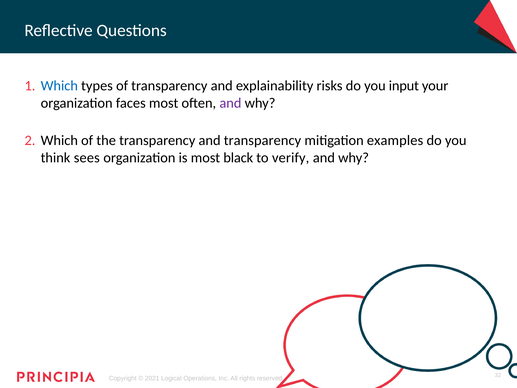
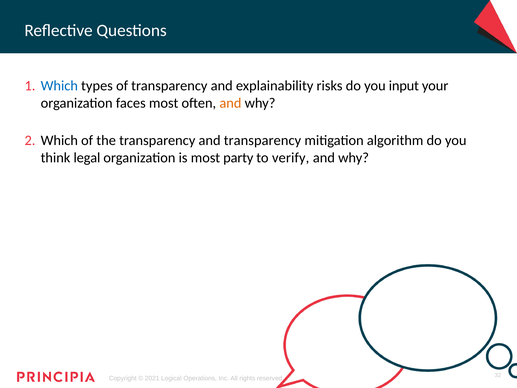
and at (230, 103) colour: purple -> orange
examples: examples -> algorithm
sees: sees -> legal
black: black -> party
